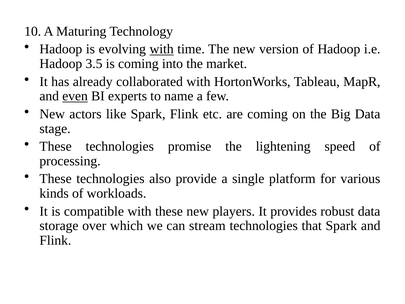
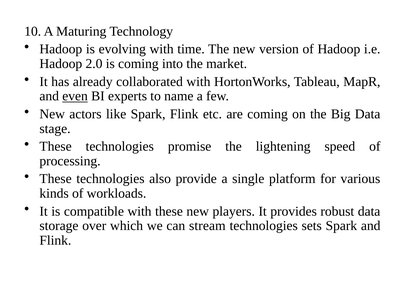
with at (162, 49) underline: present -> none
3.5: 3.5 -> 2.0
that: that -> sets
